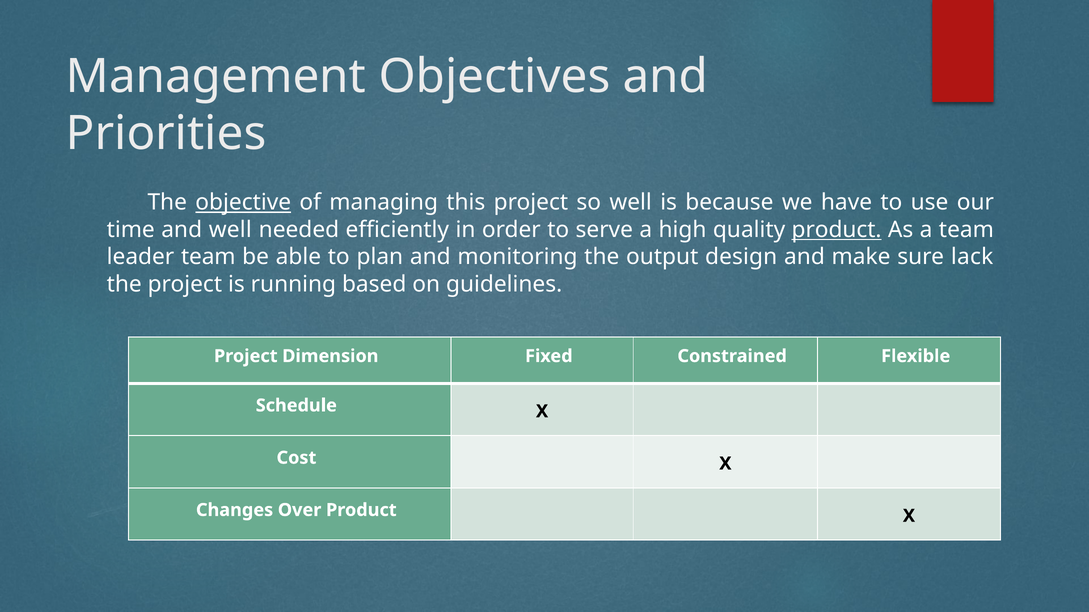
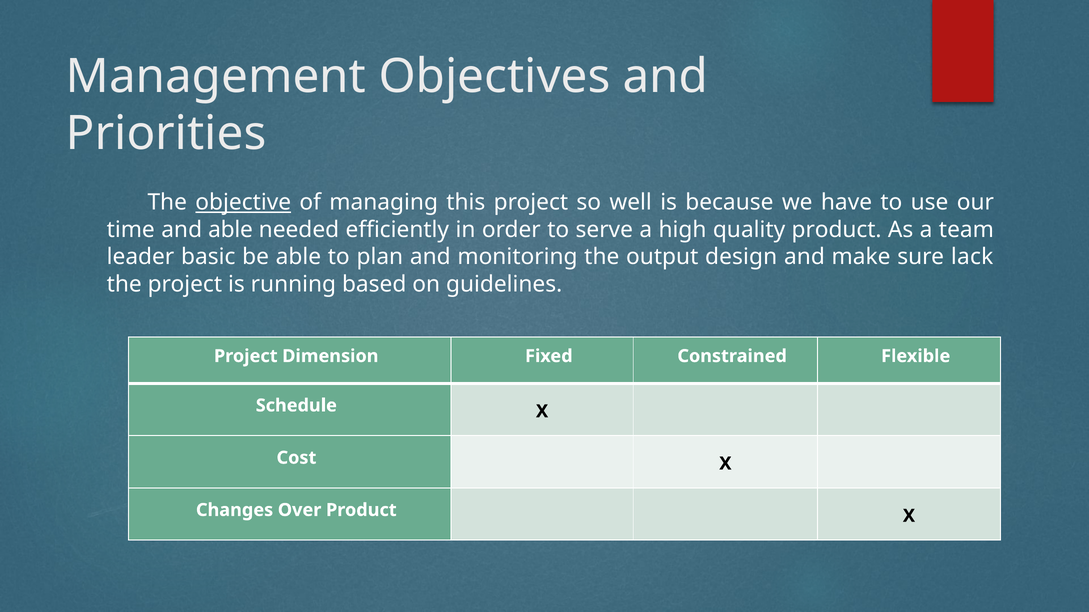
and well: well -> able
product at (837, 230) underline: present -> none
leader team: team -> basic
